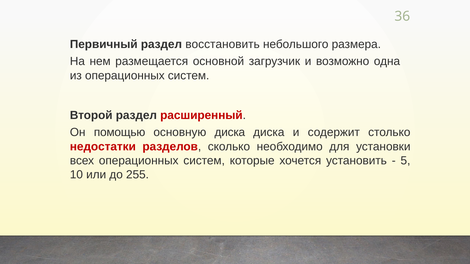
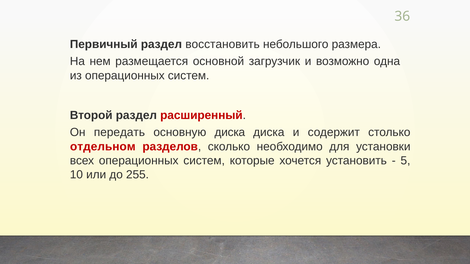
помощью: помощью -> передать
недостатки: недостатки -> отдельном
